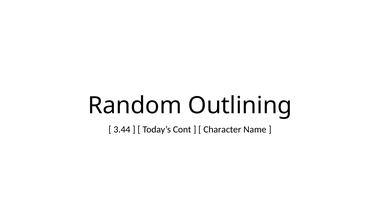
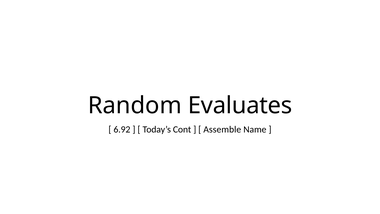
Outlining: Outlining -> Evaluates
3.44: 3.44 -> 6.92
Character: Character -> Assemble
